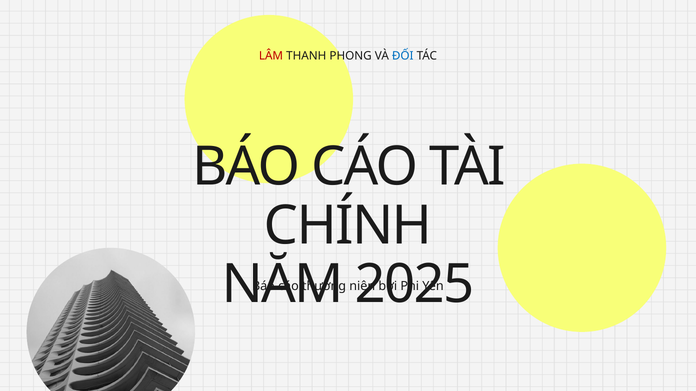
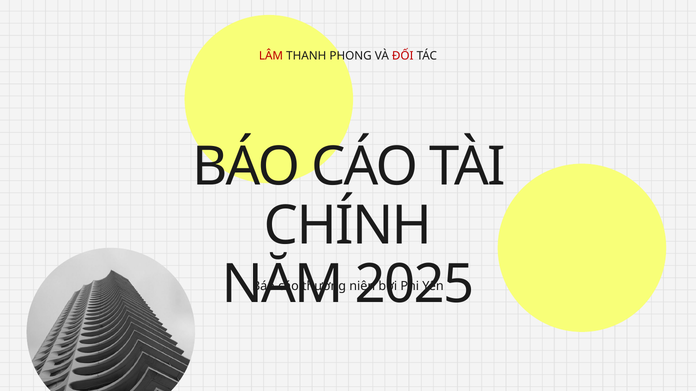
ĐỐI colour: blue -> red
